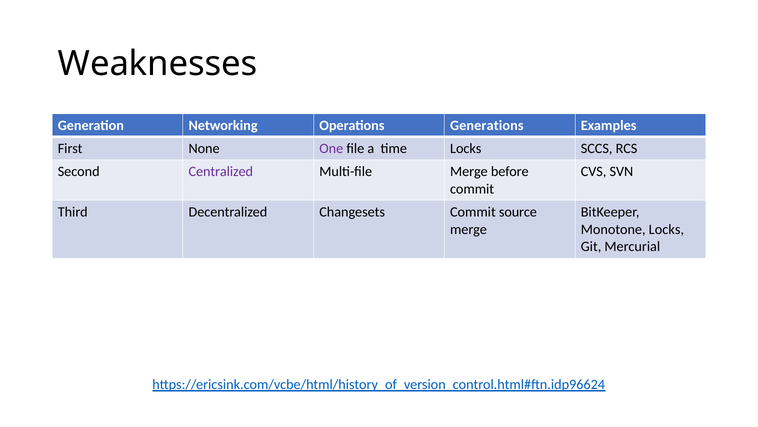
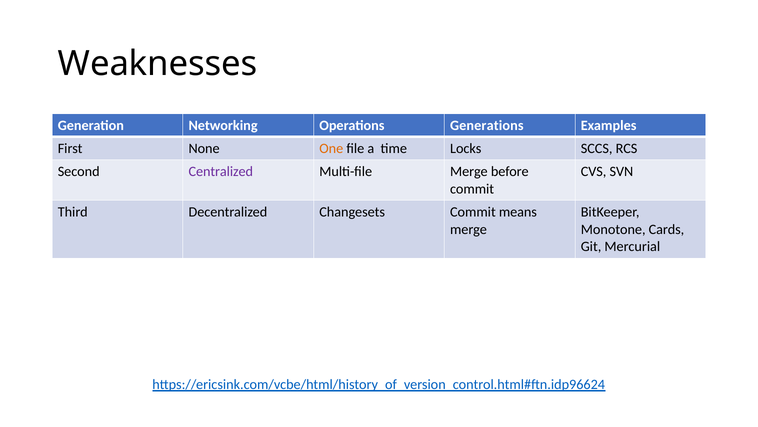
One colour: purple -> orange
source: source -> means
Monotone Locks: Locks -> Cards
